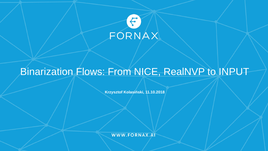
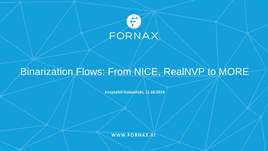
INPUT: INPUT -> MORE
